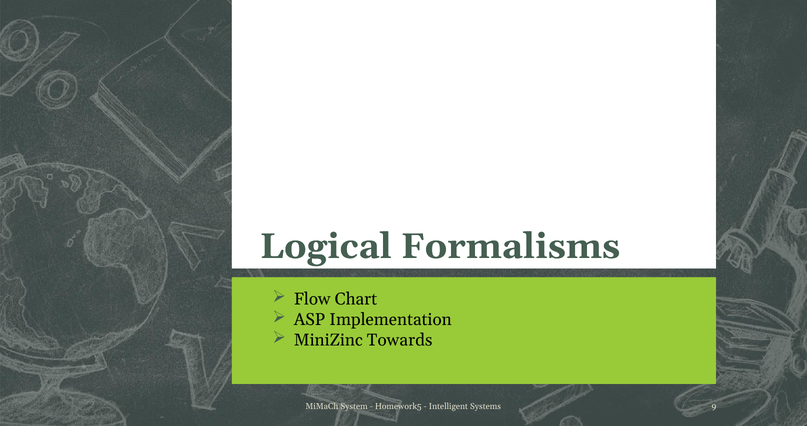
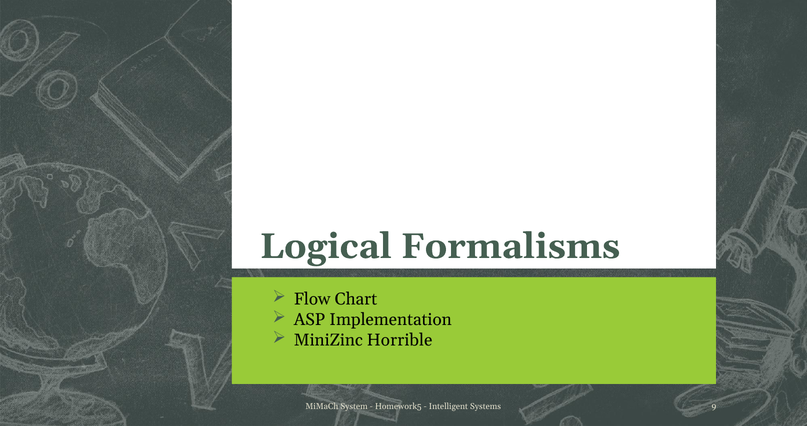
Towards: Towards -> Horrible
